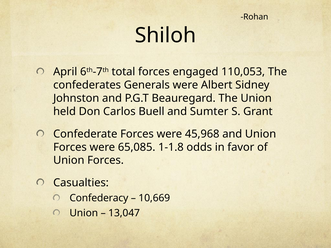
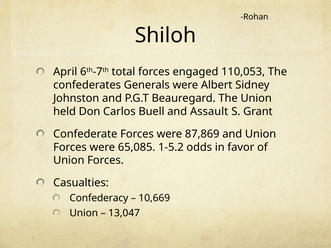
Sumter: Sumter -> Assault
45,968: 45,968 -> 87,869
1-1.8: 1-1.8 -> 1-5.2
